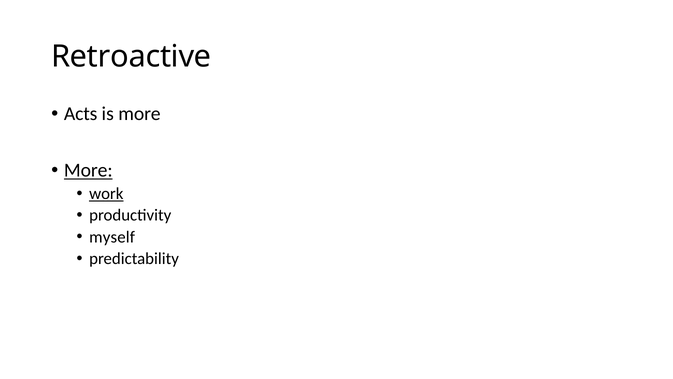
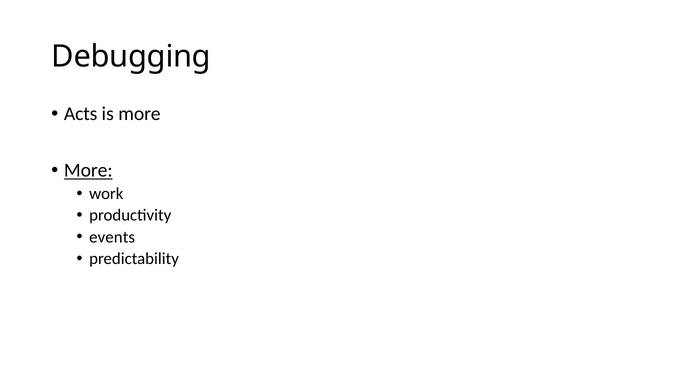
Retroactive: Retroactive -> Debugging
work underline: present -> none
myself: myself -> events
